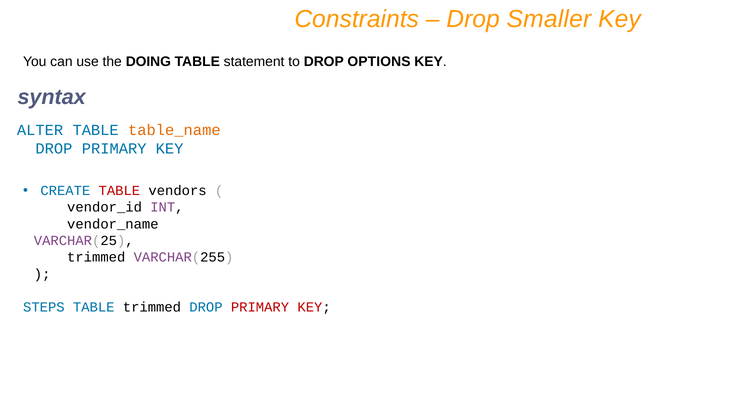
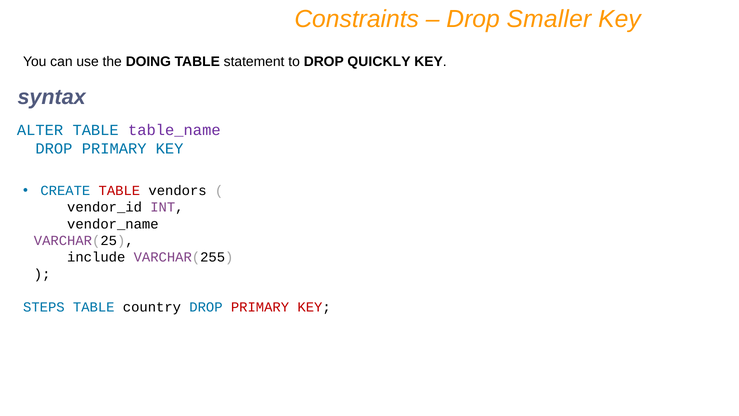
OPTIONS: OPTIONS -> QUICKLY
table_name colour: orange -> purple
trimmed at (96, 257): trimmed -> include
TABLE trimmed: trimmed -> country
